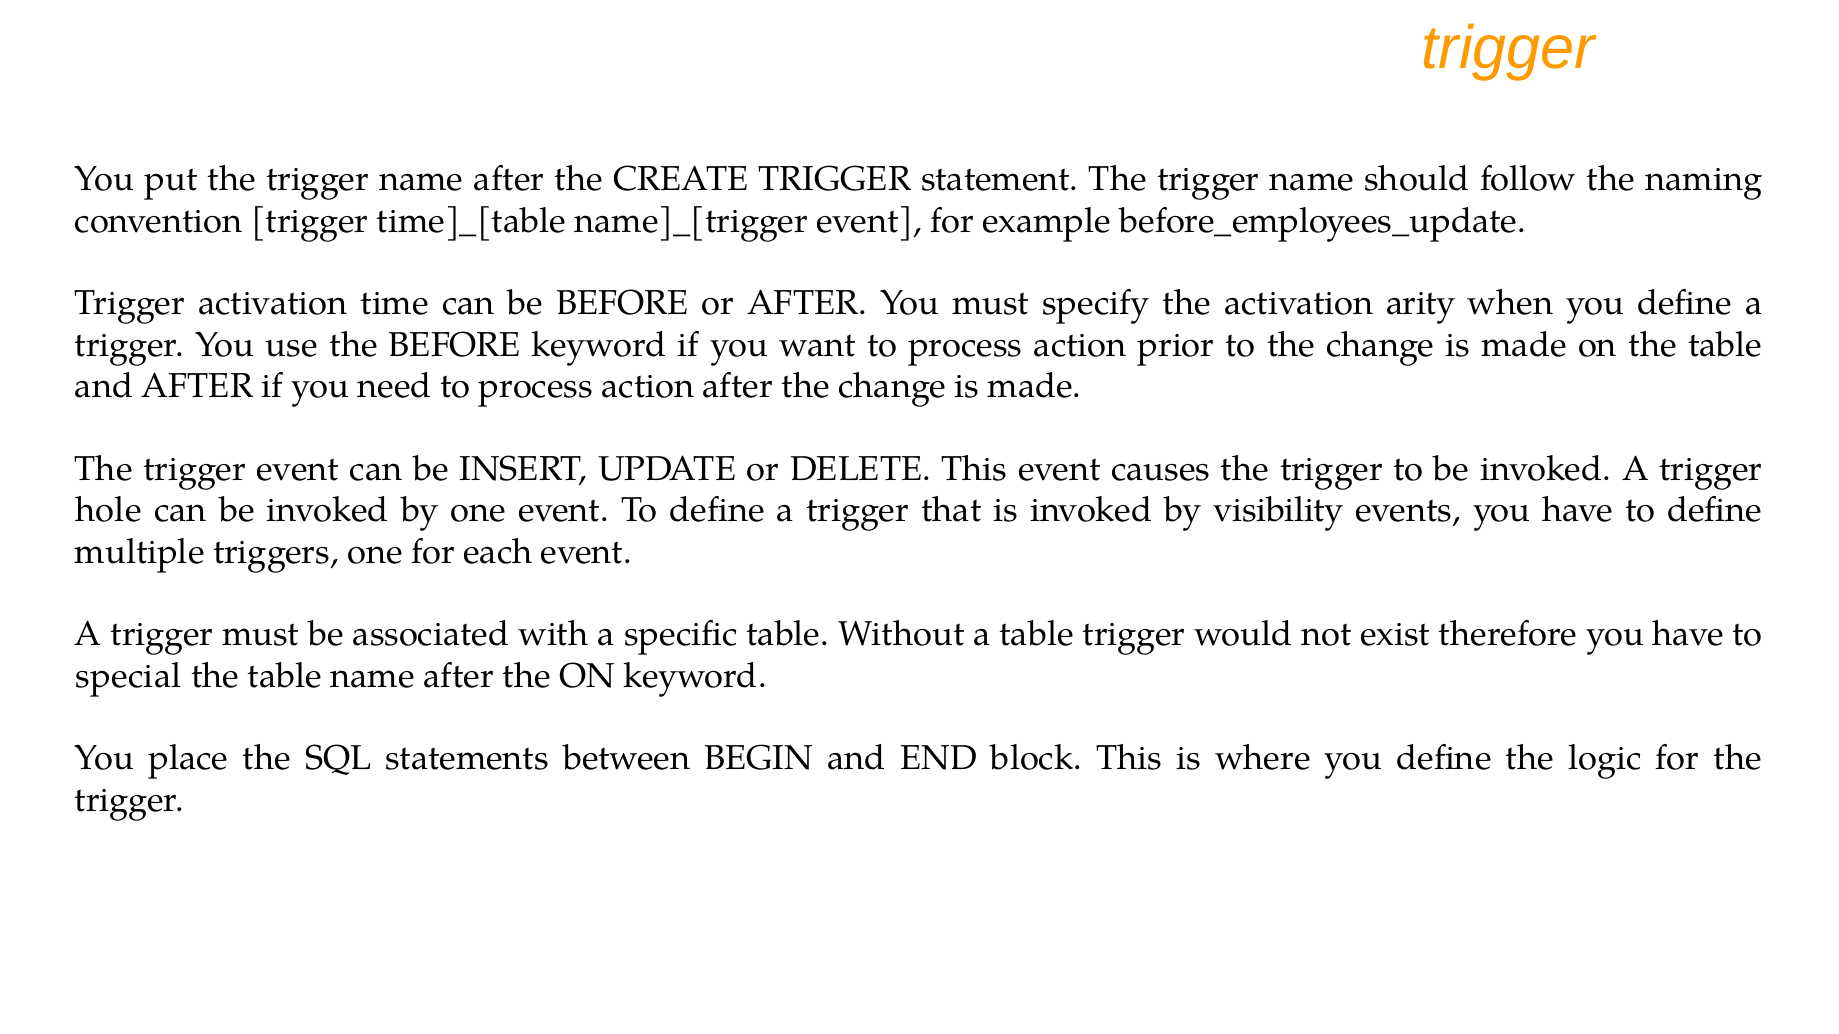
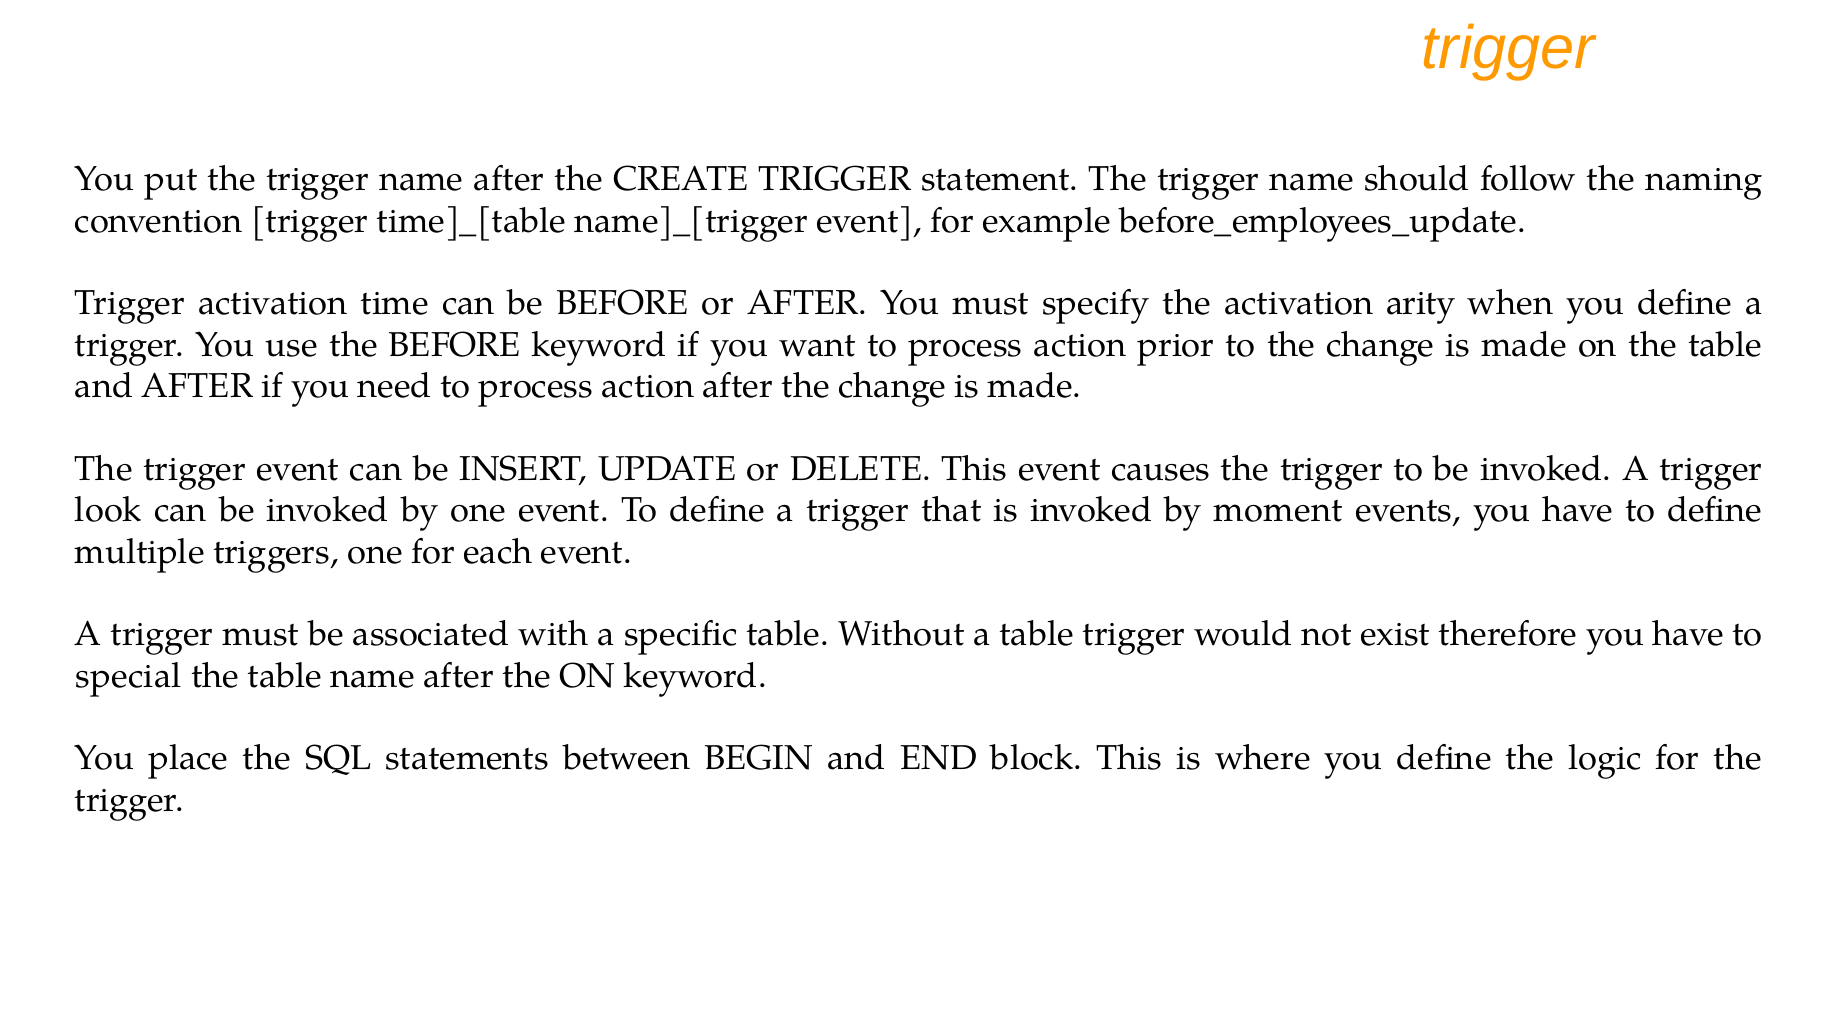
hole: hole -> look
visibility: visibility -> moment
